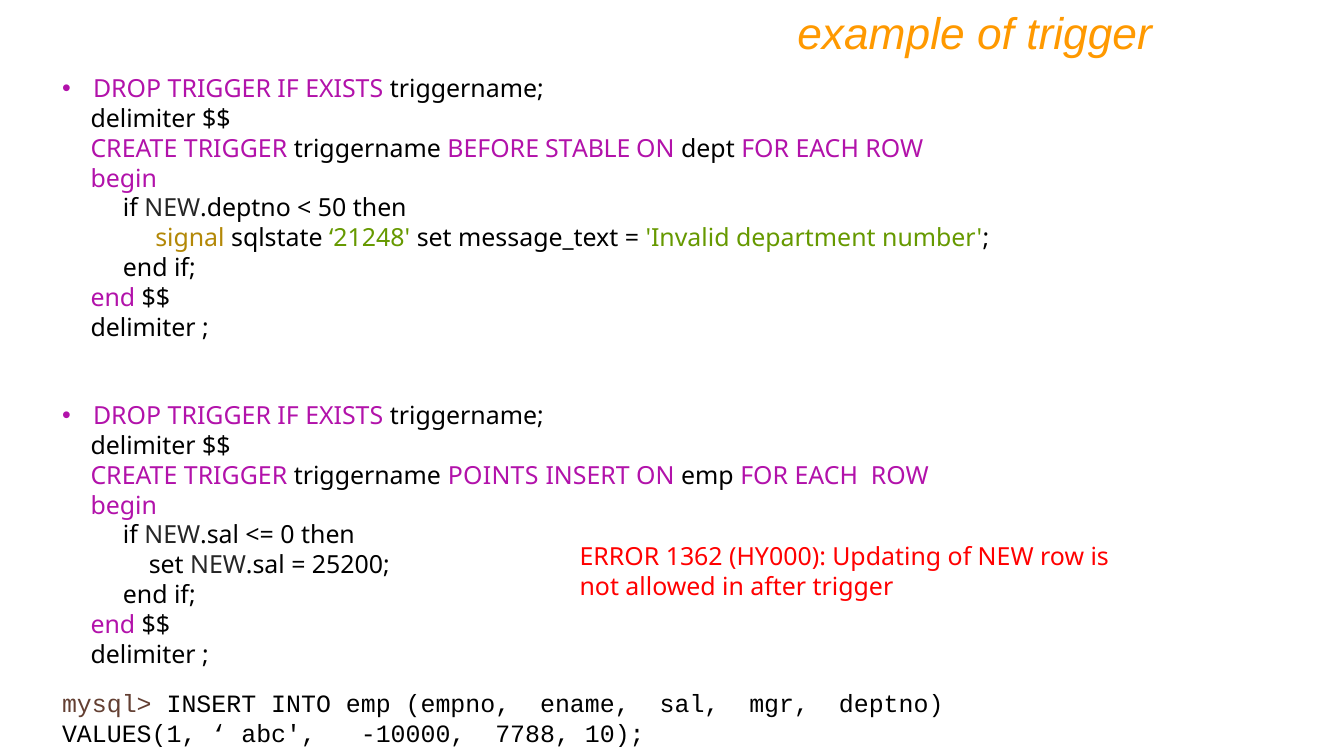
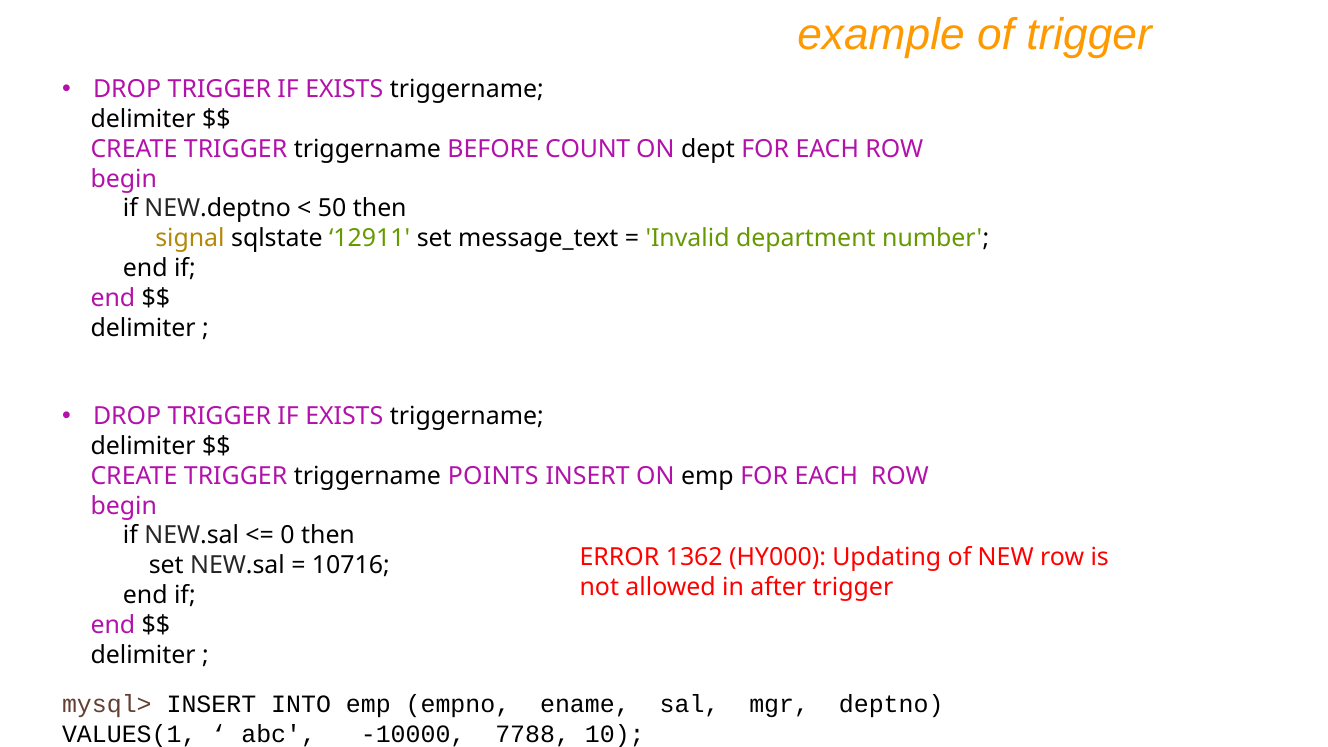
STABLE: STABLE -> COUNT
21248: 21248 -> 12911
25200: 25200 -> 10716
